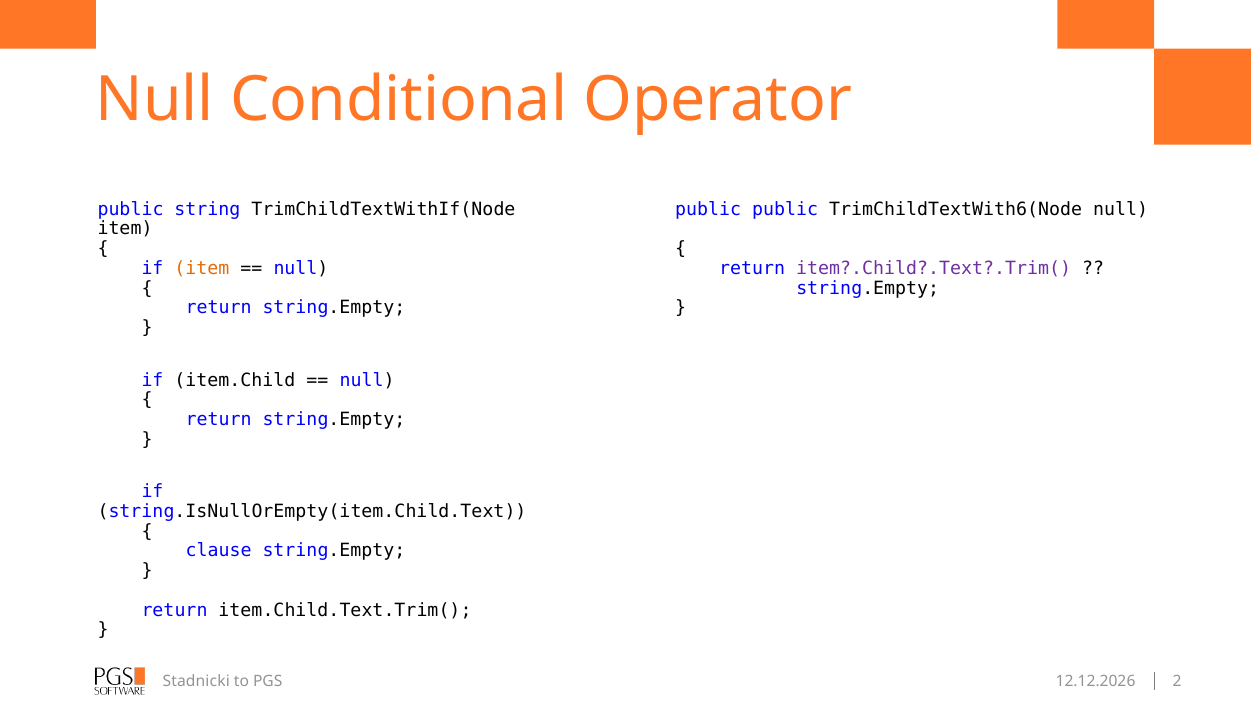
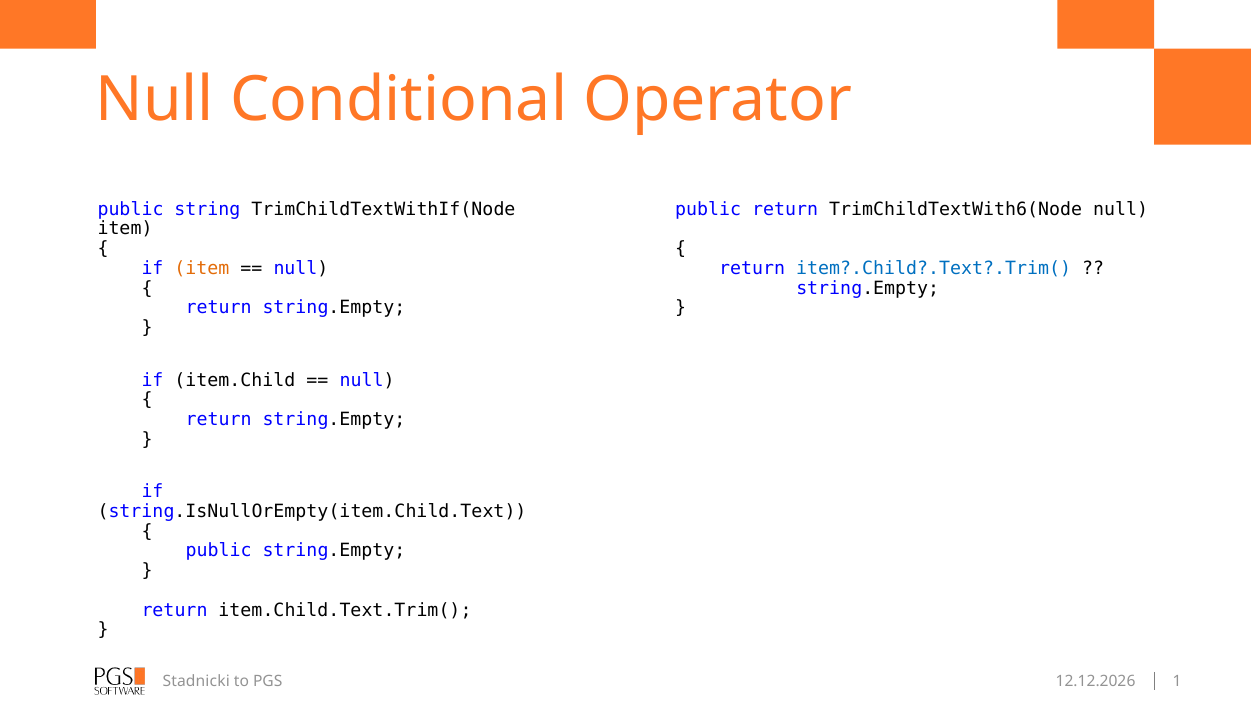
public public: public -> return
item?.Child?.Text?.Trim( colour: purple -> blue
clause at (219, 551): clause -> public
2: 2 -> 1
